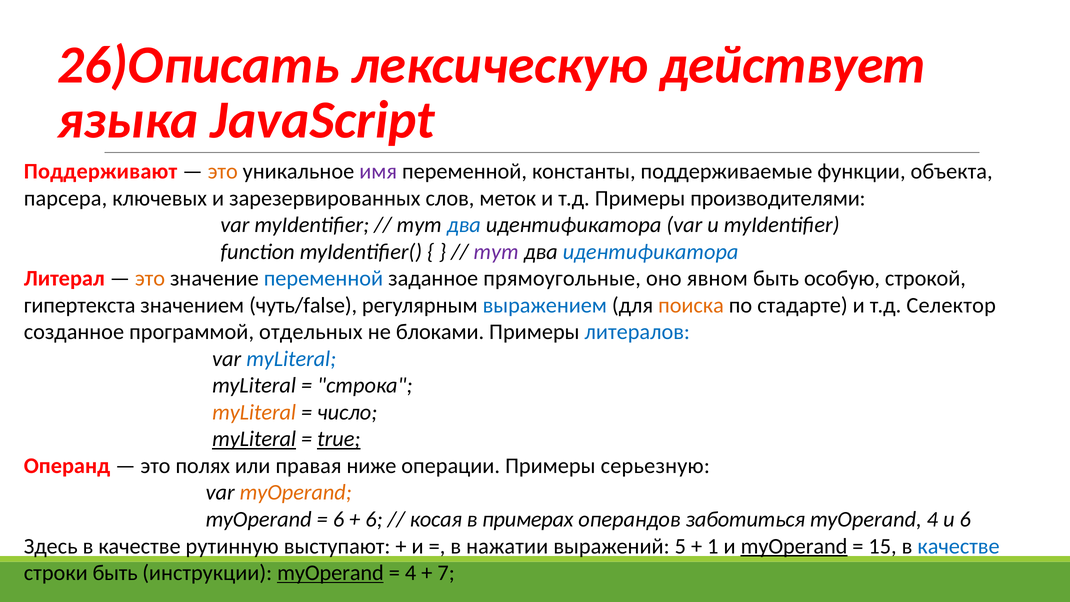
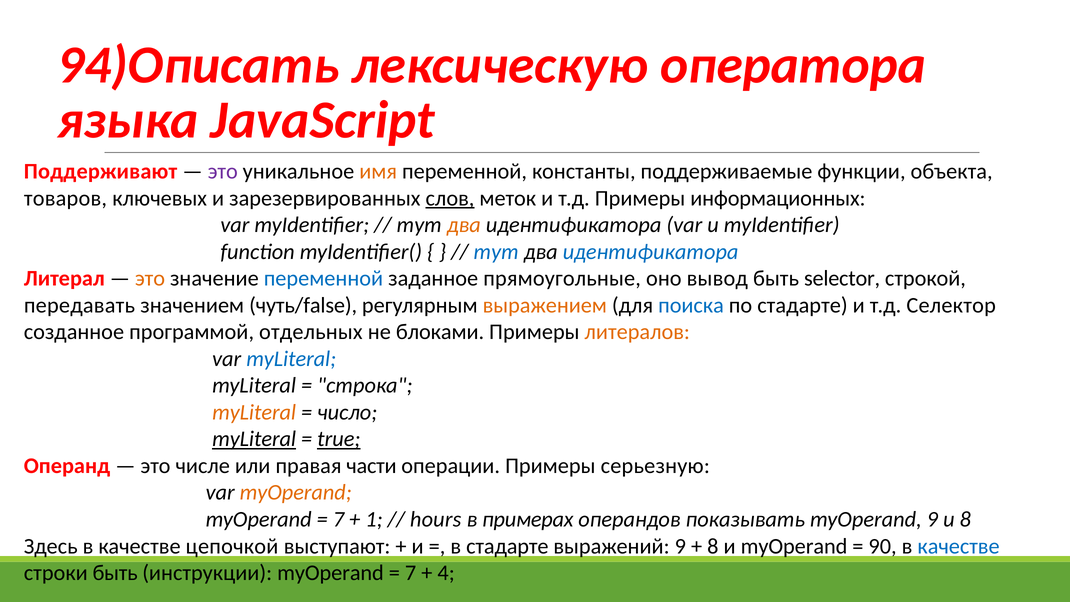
26)Описать: 26)Описать -> 94)Описать
действует: действует -> оператора
это at (223, 171) colour: orange -> purple
имя colour: purple -> orange
парсера: парсера -> товаров
слов underline: none -> present
производителями: производителями -> информационных
два at (464, 225) colour: blue -> orange
тут at (496, 252) colour: purple -> blue
явном: явном -> вывод
особую: особую -> selector
гипертекста: гипертекста -> передавать
выражением colour: blue -> orange
поиска colour: orange -> blue
литералов colour: blue -> orange
полях: полях -> числе
ниже: ниже -> части
6 at (339, 519): 6 -> 7
6 at (374, 519): 6 -> 1
косая: косая -> hours
заботиться: заботиться -> показывать
myOperand 4: 4 -> 9
и 6: 6 -> 8
рутинную: рутинную -> цепочкой
в нажатии: нажатии -> стадарте
выражений 5: 5 -> 9
1 at (713, 546): 1 -> 8
myOperand at (794, 546) underline: present -> none
15: 15 -> 90
myOperand at (331, 573) underline: present -> none
4 at (411, 573): 4 -> 7
7: 7 -> 4
